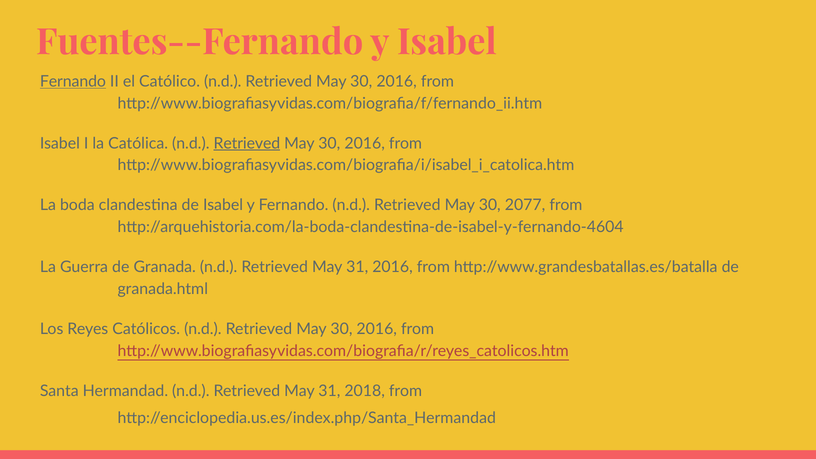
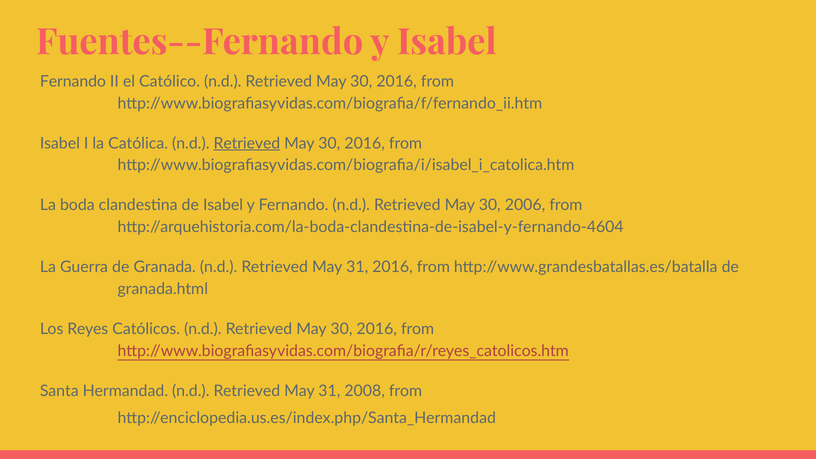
Fernando at (73, 81) underline: present -> none
2077: 2077 -> 2006
2018: 2018 -> 2008
